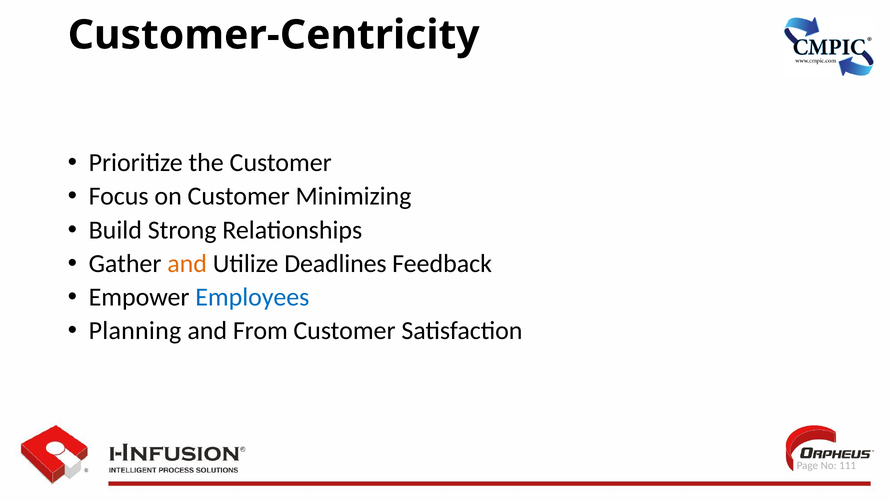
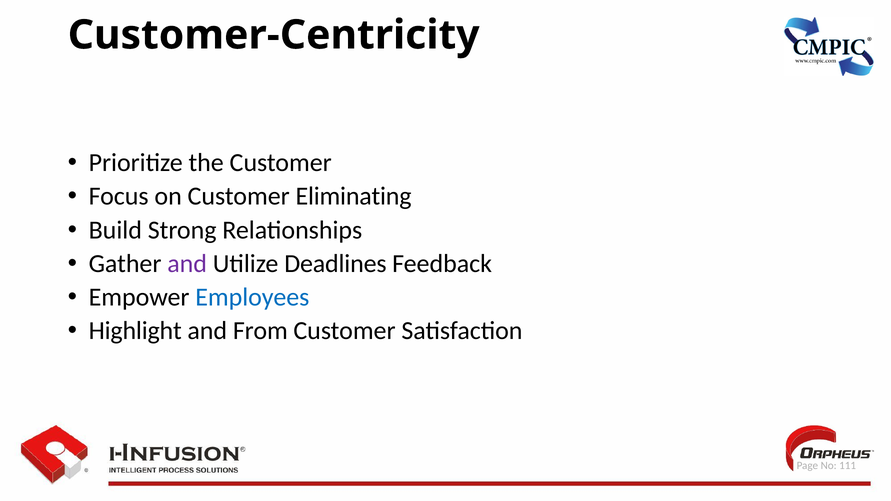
Minimizing: Minimizing -> Eliminating
and at (187, 264) colour: orange -> purple
Planning: Planning -> Highlight
